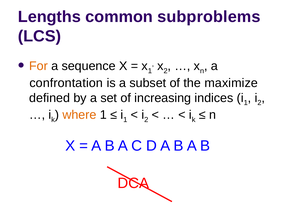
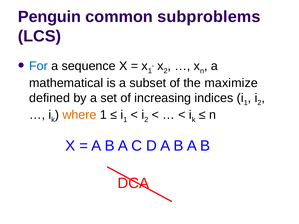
Lengths: Lengths -> Penguin
For colour: orange -> blue
confrontation: confrontation -> mathematical
